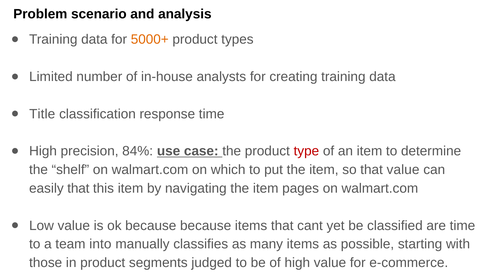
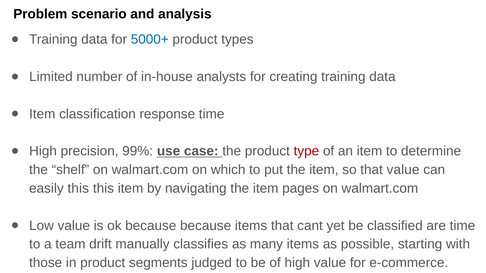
5000+ colour: orange -> blue
Title at (42, 114): Title -> Item
84%: 84% -> 99%
easily that: that -> this
into: into -> drift
